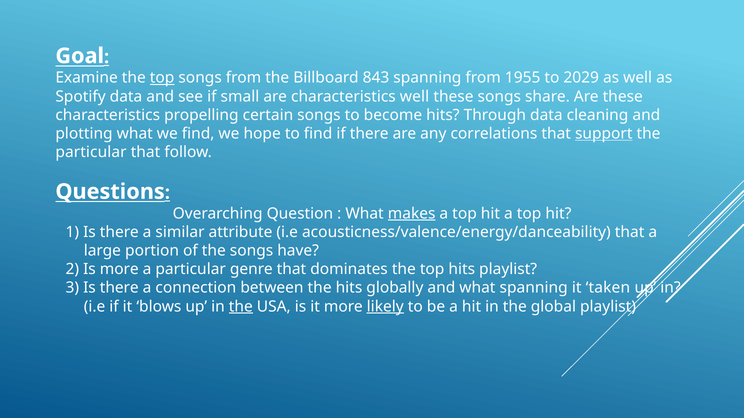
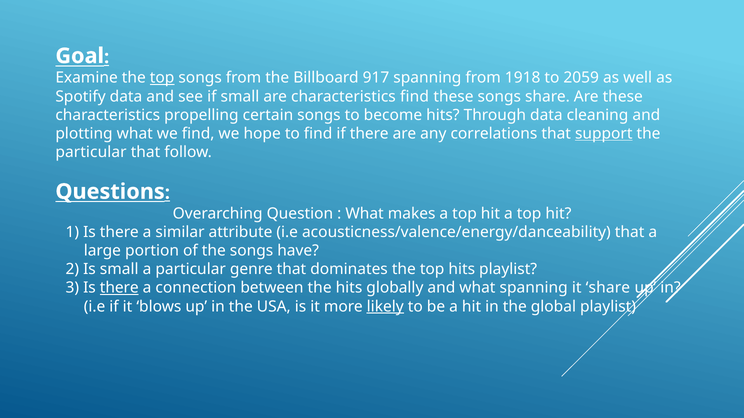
843: 843 -> 917
1955: 1955 -> 1918
2029: 2029 -> 2059
characteristics well: well -> find
makes underline: present -> none
Is more: more -> small
there at (119, 288) underline: none -> present
it taken: taken -> share
the at (241, 307) underline: present -> none
